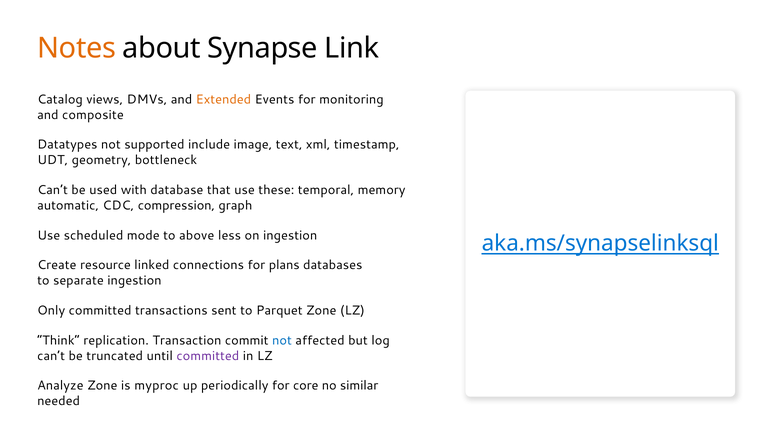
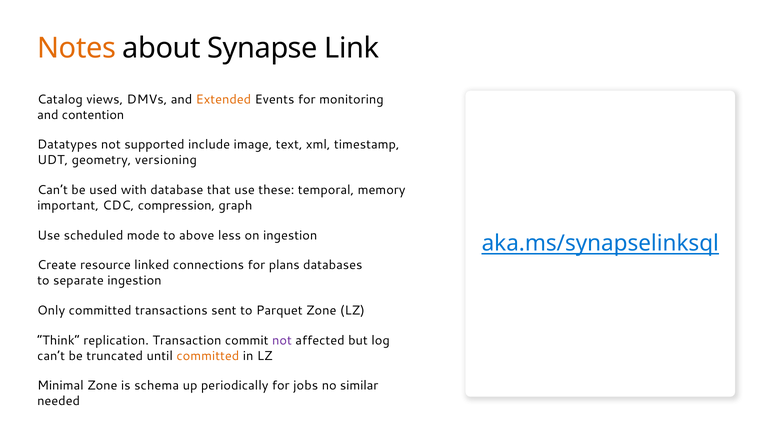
composite: composite -> contention
bottleneck: bottleneck -> versioning
automatic: automatic -> important
not at (282, 341) colour: blue -> purple
committed at (208, 356) colour: purple -> orange
Analyze: Analyze -> Minimal
myproc: myproc -> schema
core: core -> jobs
